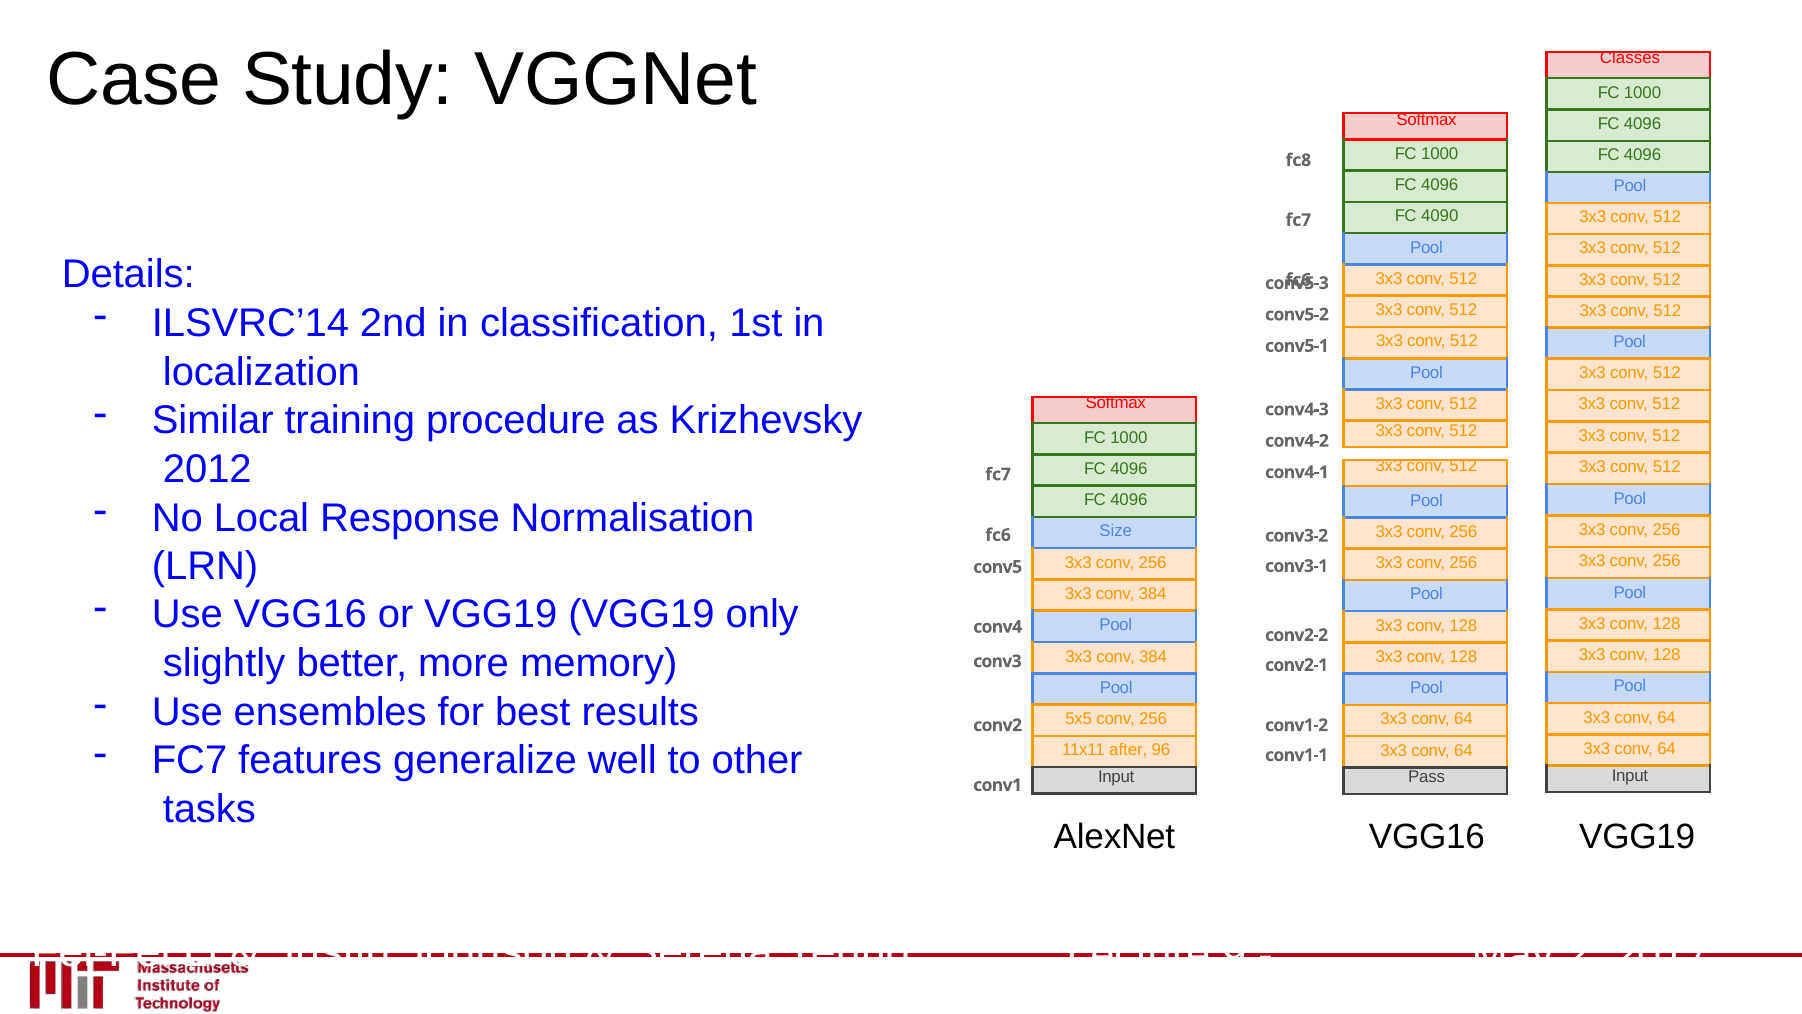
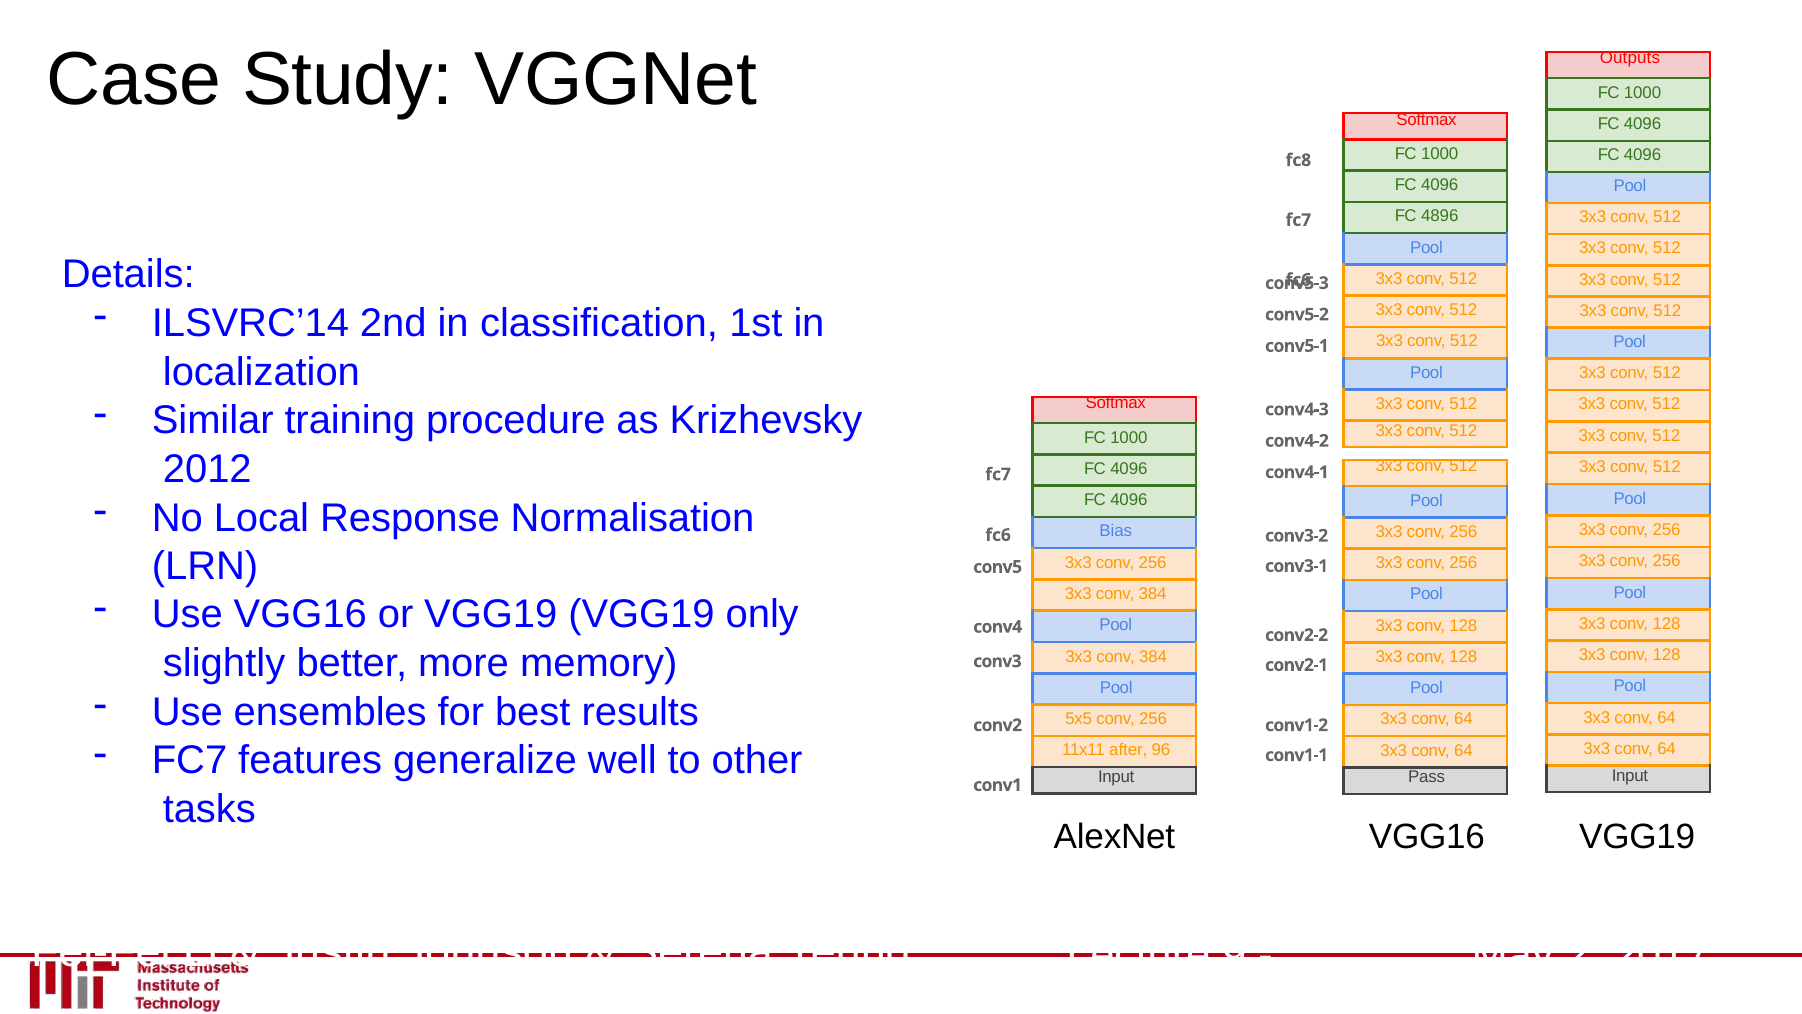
Classes: Classes -> Outputs
4090: 4090 -> 4896
Size: Size -> Bias
